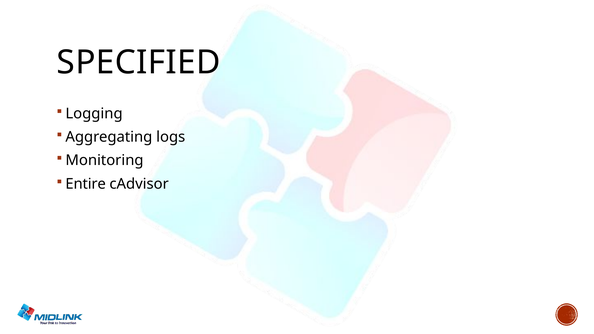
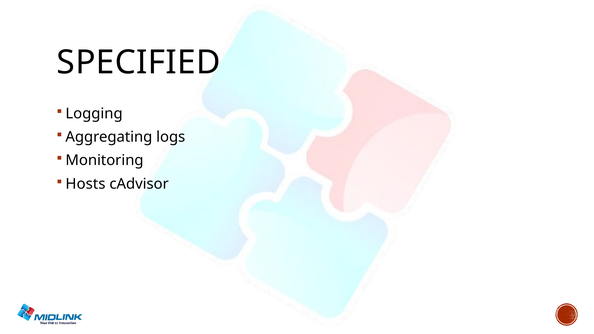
Entire: Entire -> Hosts
